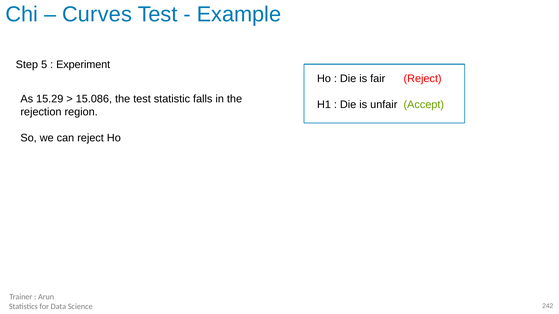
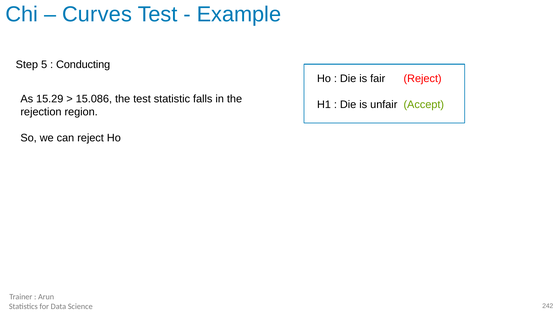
Experiment: Experiment -> Conducting
